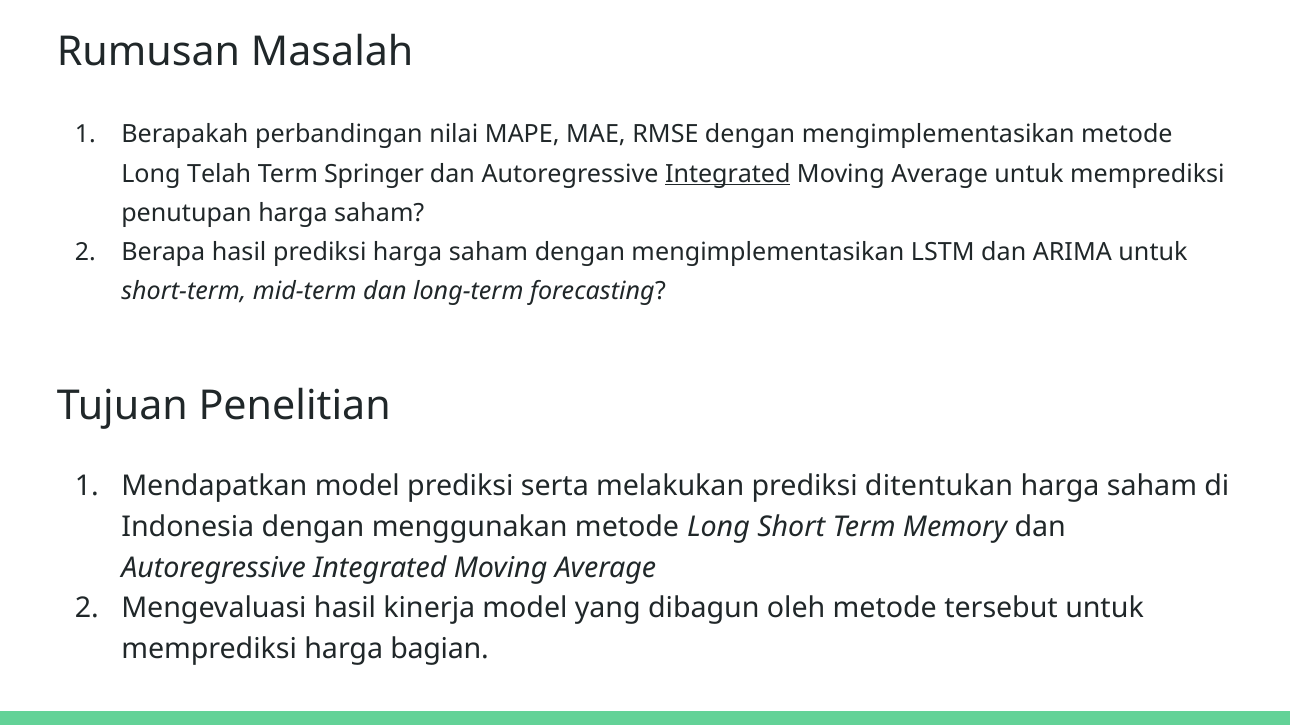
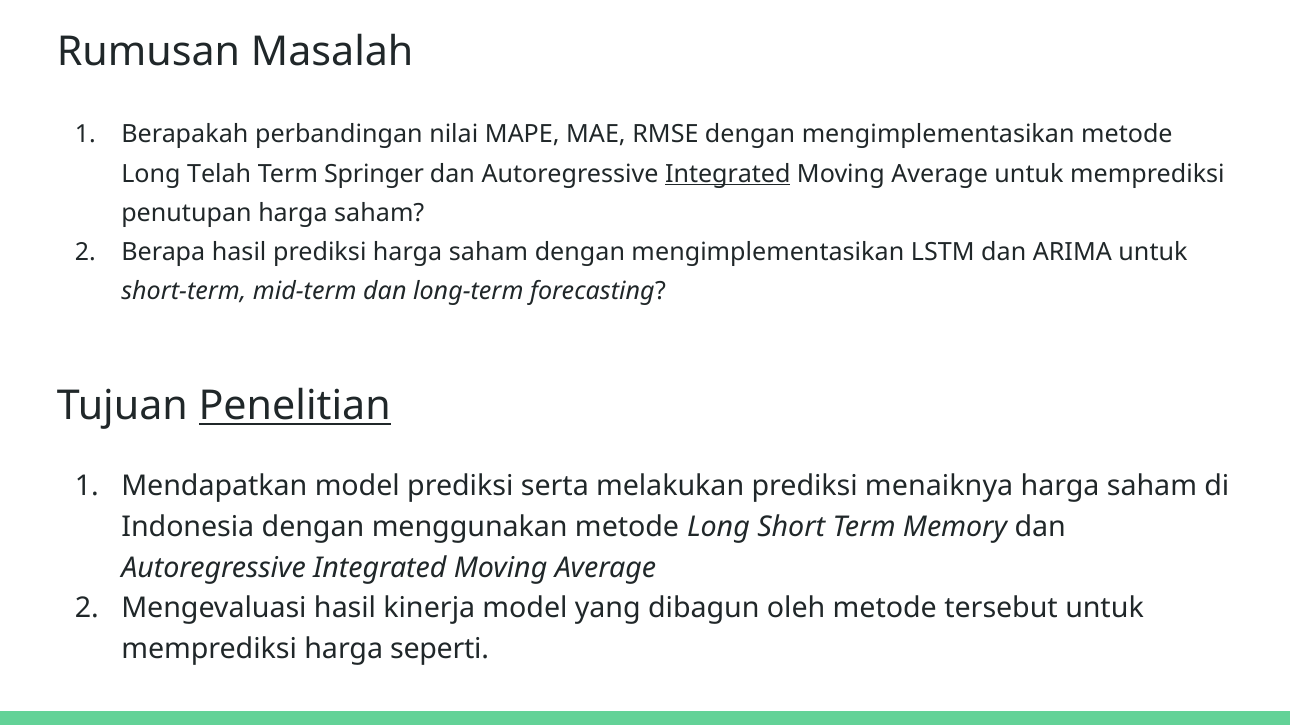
Penelitian underline: none -> present
ditentukan: ditentukan -> menaiknya
bagian: bagian -> seperti
